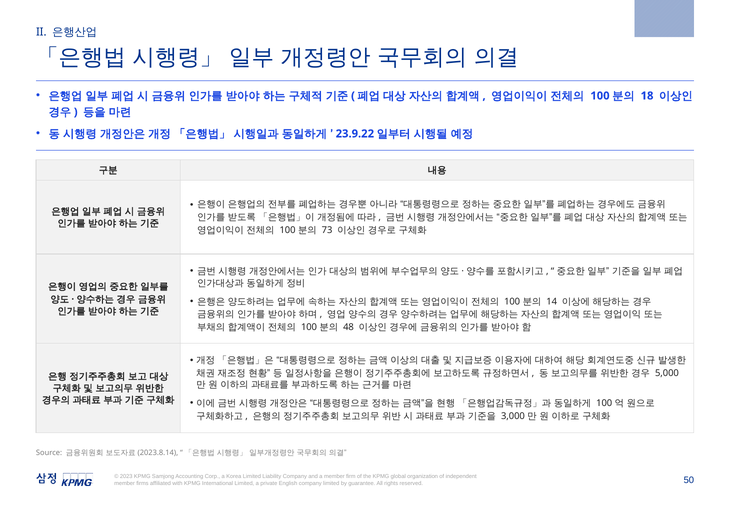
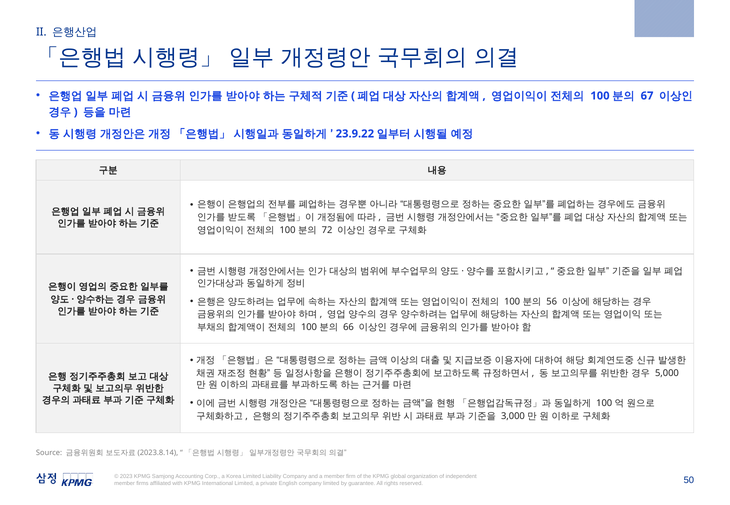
18: 18 -> 67
73: 73 -> 72
14: 14 -> 56
48: 48 -> 66
